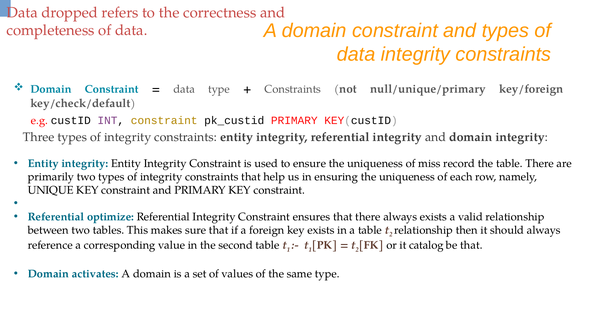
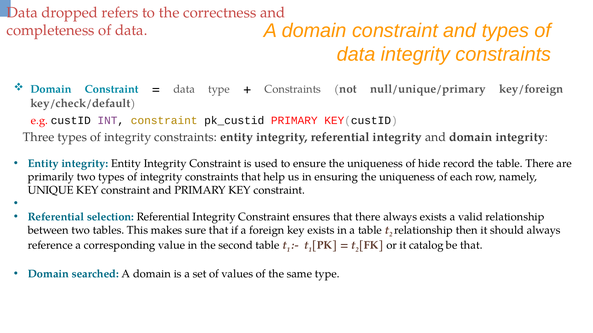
miss: miss -> hide
optimize: optimize -> selection
activates: activates -> searched
